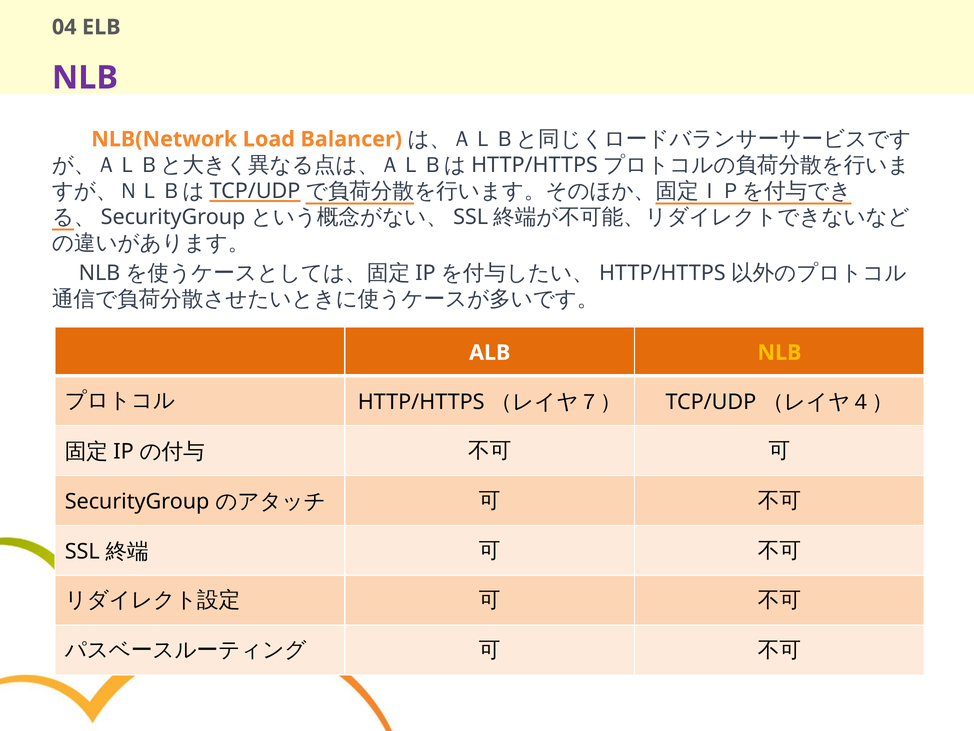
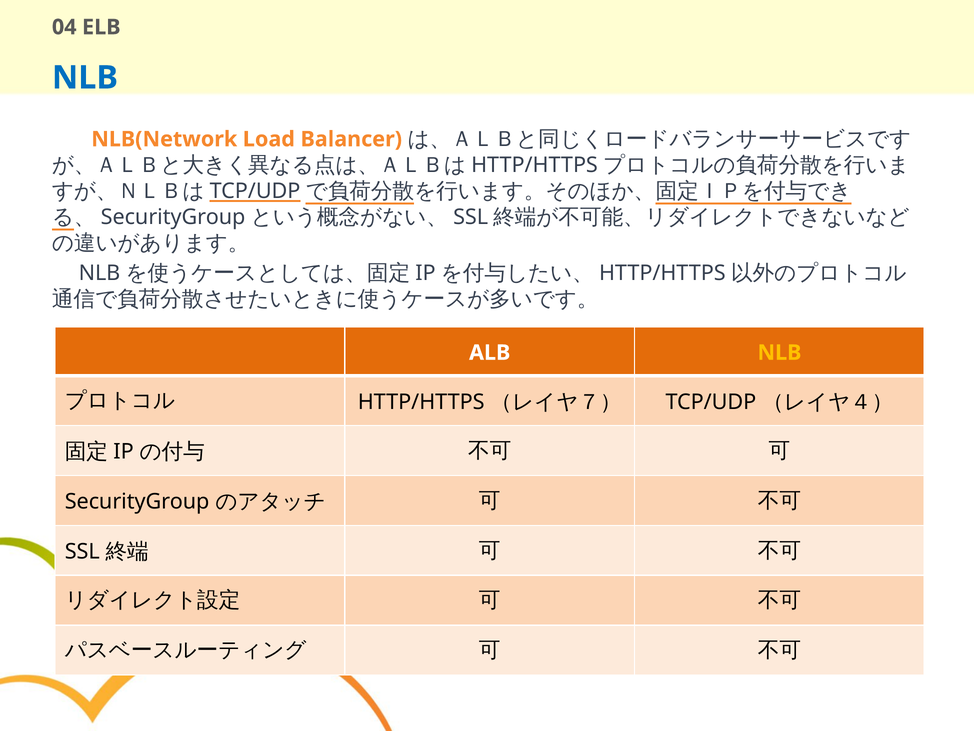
NLB at (85, 78) colour: purple -> blue
